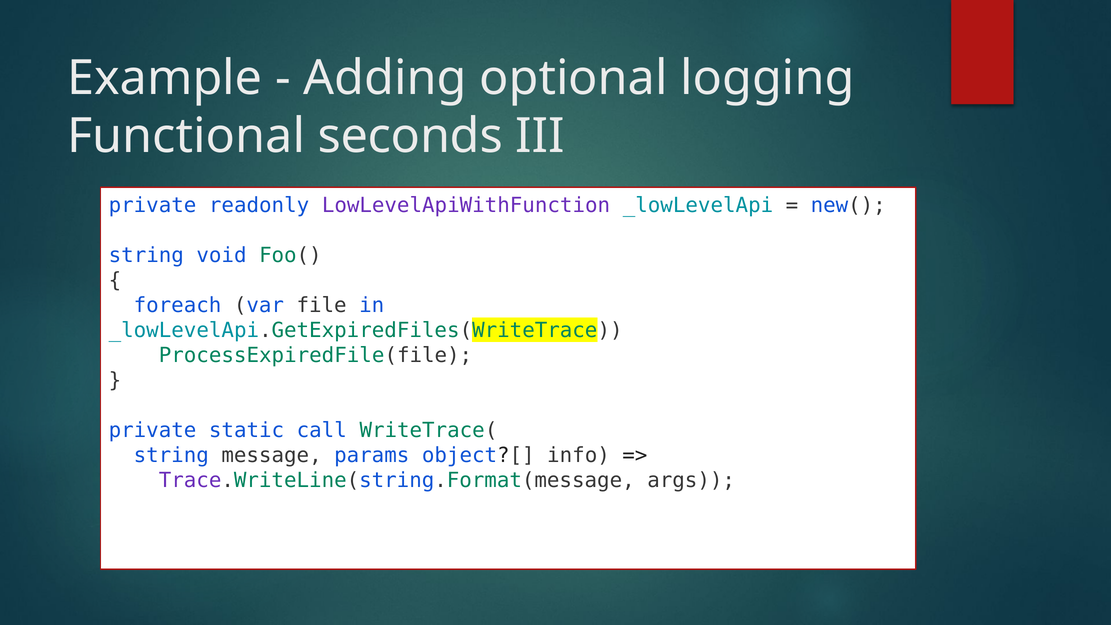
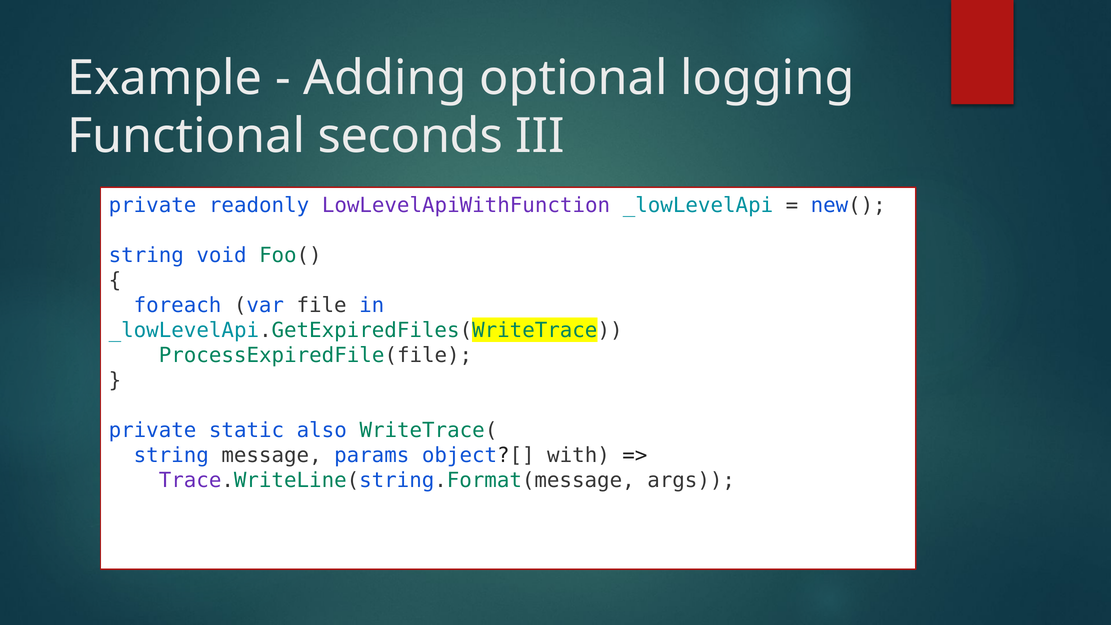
call: call -> also
info: info -> with
